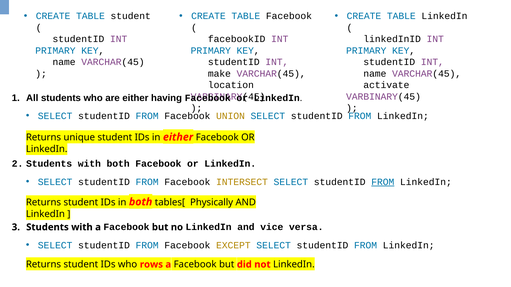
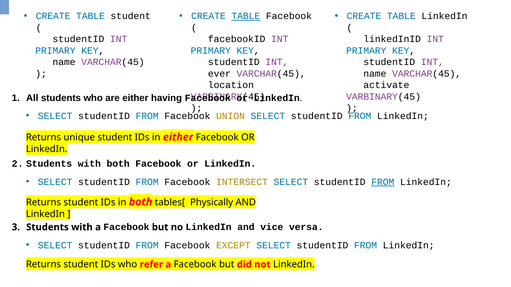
TABLE at (246, 16) underline: none -> present
make: make -> ever
rows: rows -> refer
